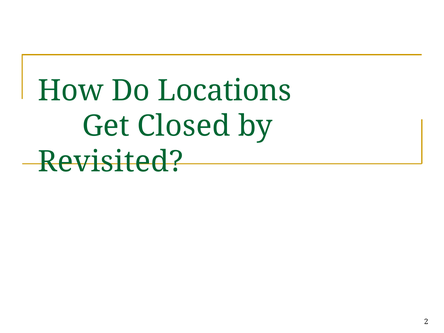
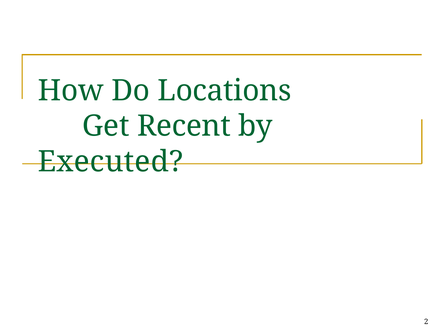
Closed: Closed -> Recent
Revisited: Revisited -> Executed
